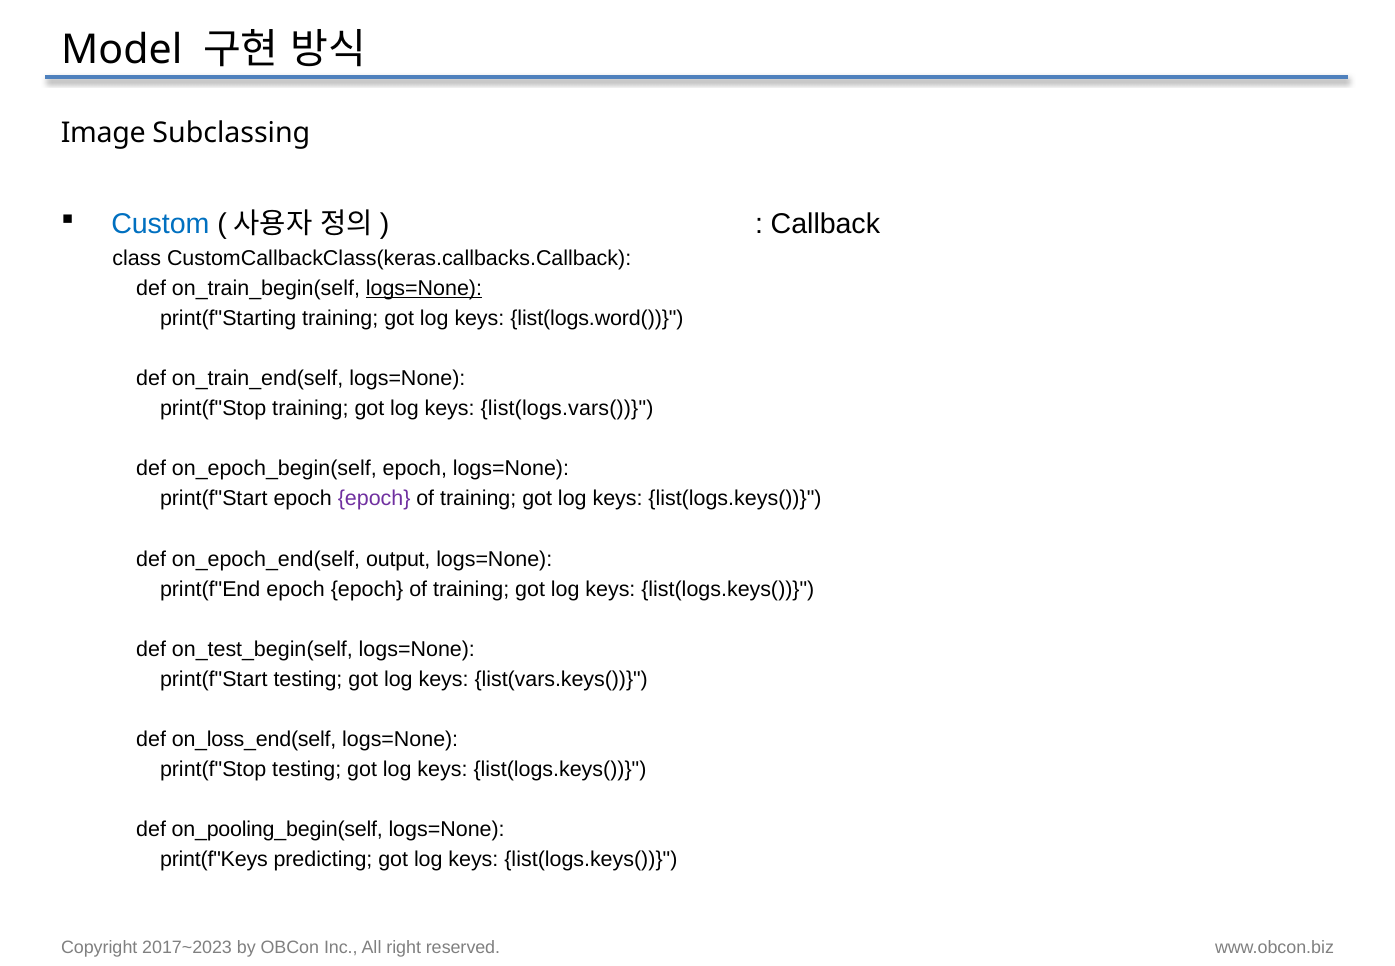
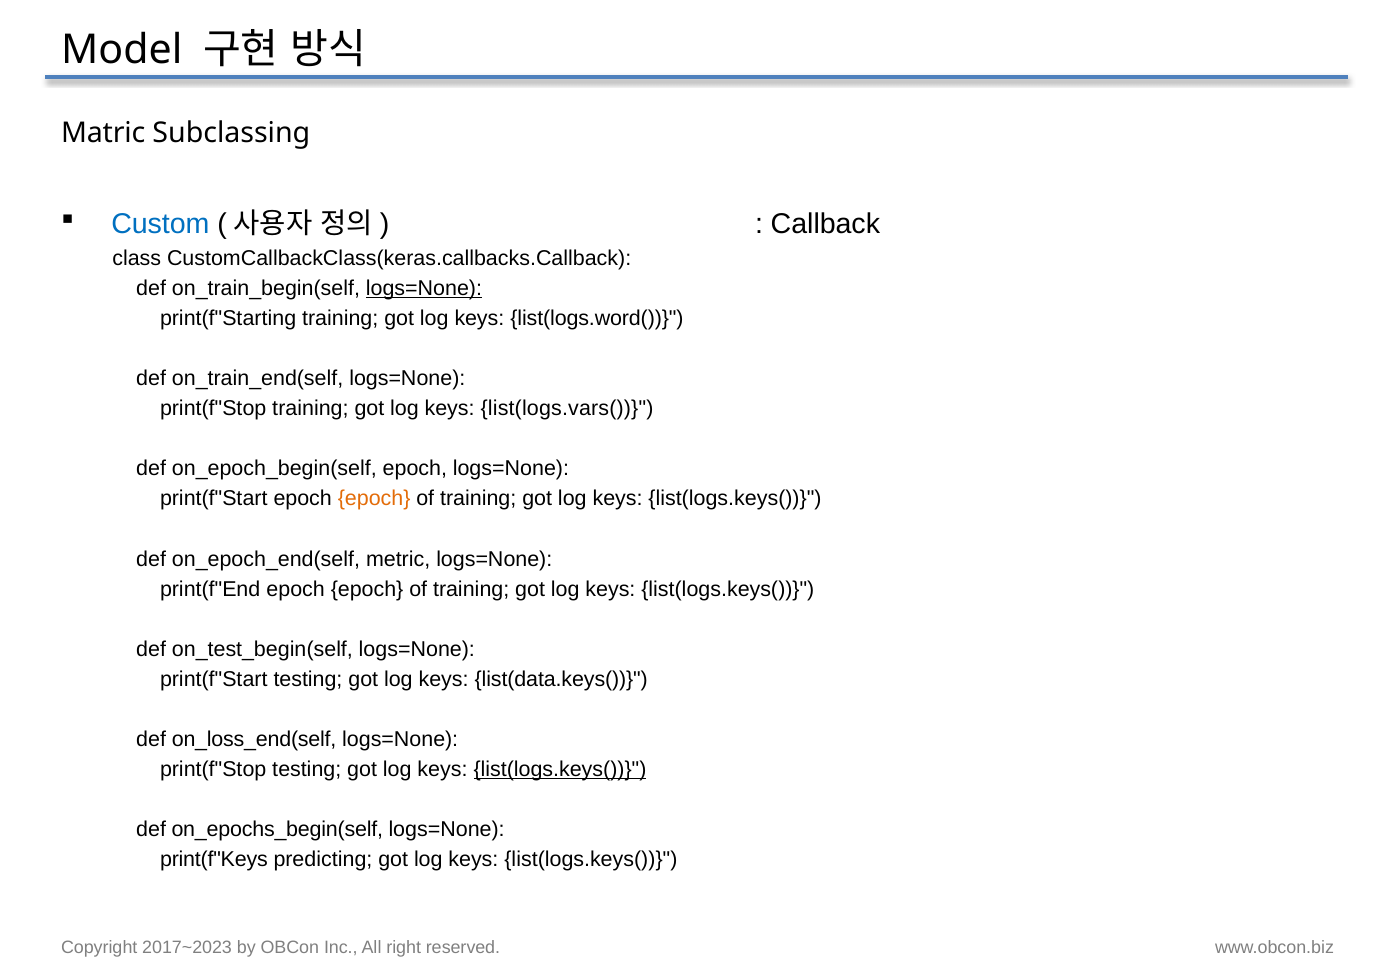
Image: Image -> Matric
epoch at (374, 499) colour: purple -> orange
output: output -> metric
list(vars.keys(: list(vars.keys( -> list(data.keys(
list(logs.keys( at (560, 769) underline: none -> present
on_pooling_begin(self: on_pooling_begin(self -> on_epochs_begin(self
